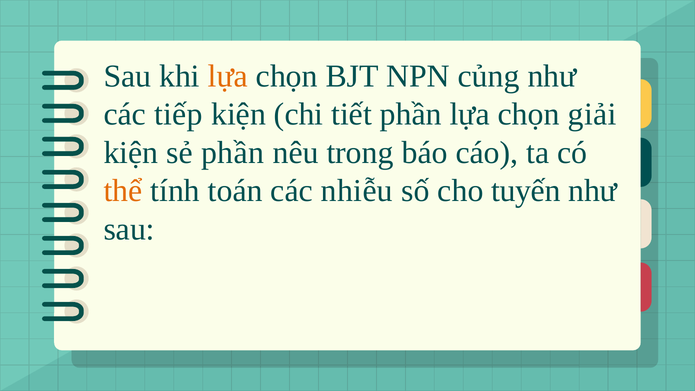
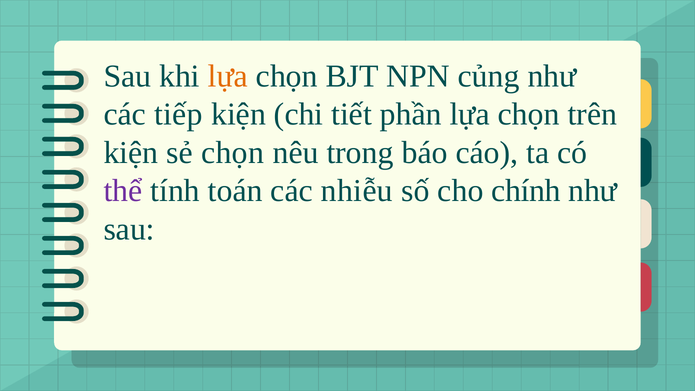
giải: giải -> trên
sẻ phần: phần -> chọn
thể colour: orange -> purple
tuyến: tuyến -> chính
